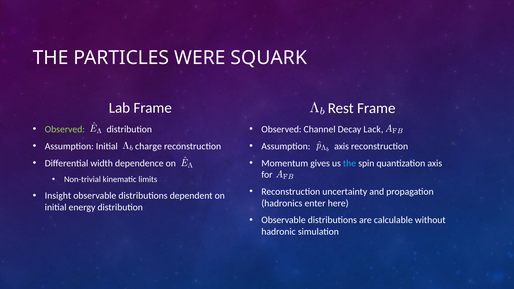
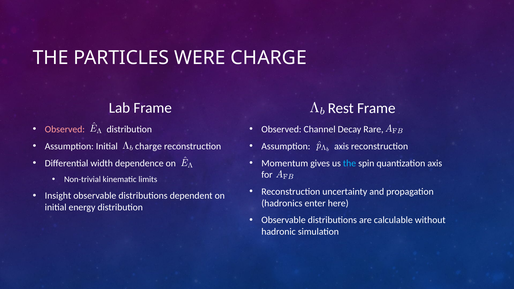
WERE SQUARK: SQUARK -> CHARGE
Observed at (65, 129) colour: light green -> pink
Lack: Lack -> Rare
